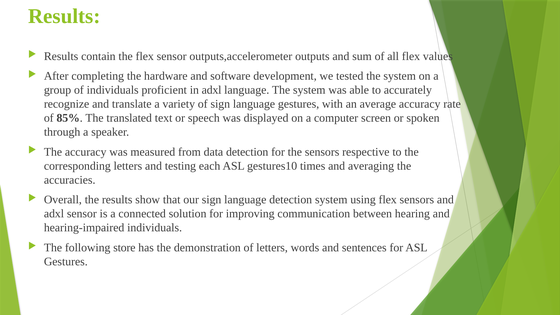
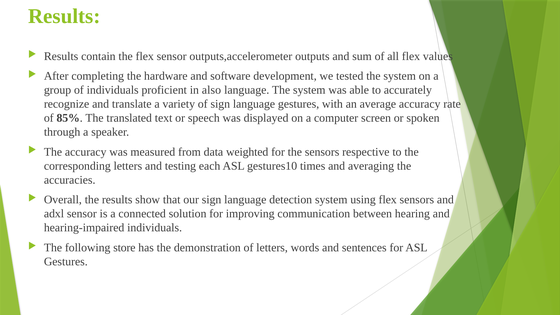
in adxl: adxl -> also
data detection: detection -> weighted
